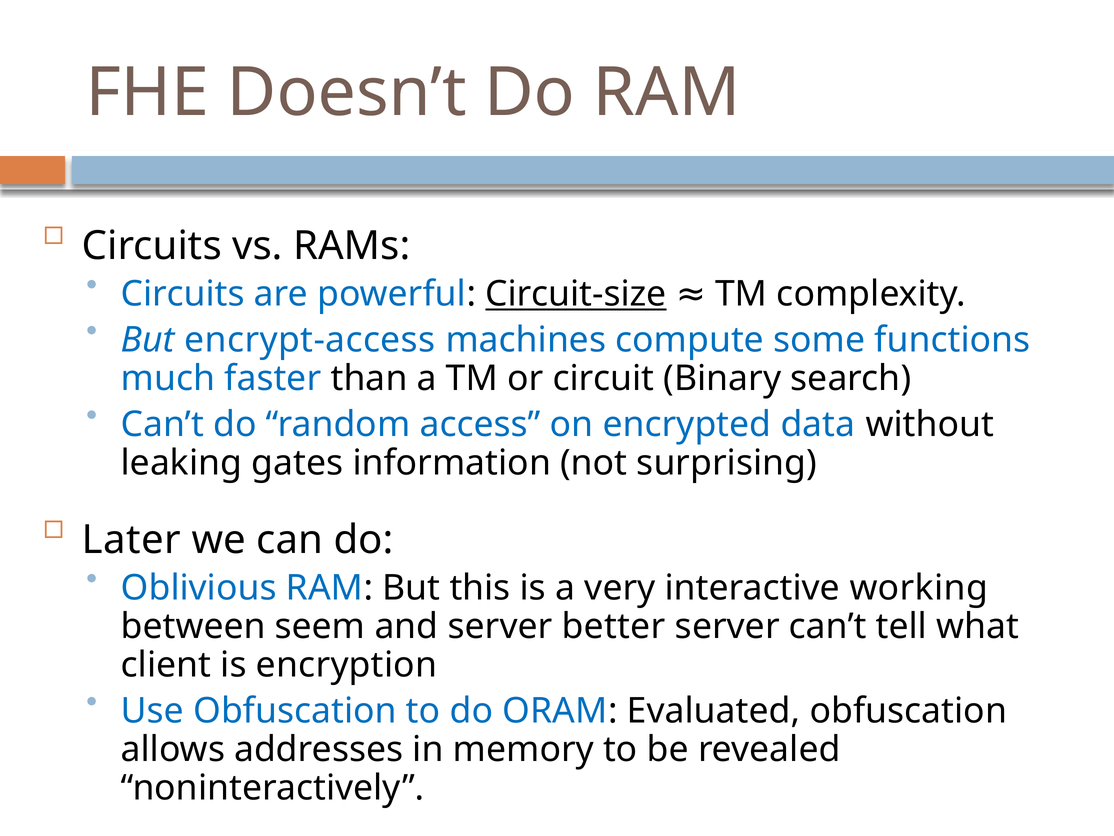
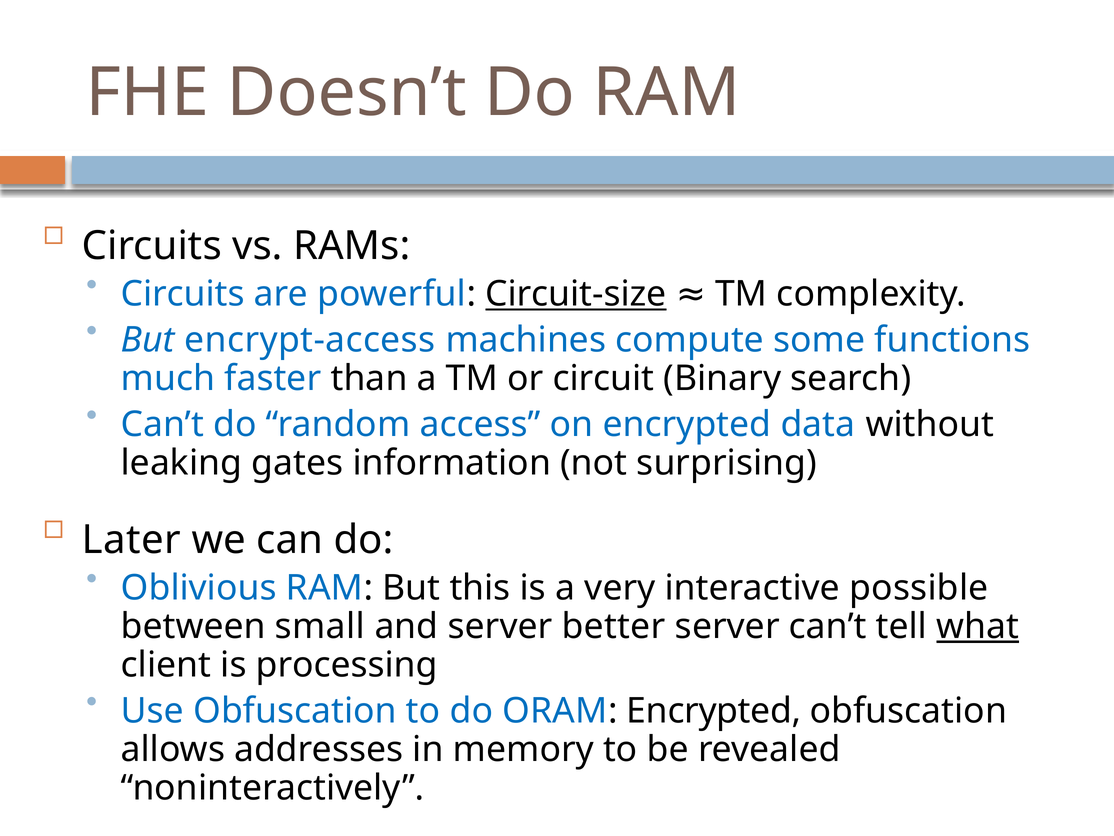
working: working -> possible
seem: seem -> small
what underline: none -> present
encryption: encryption -> processing
ORAM Evaluated: Evaluated -> Encrypted
